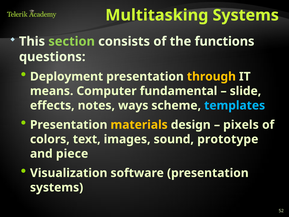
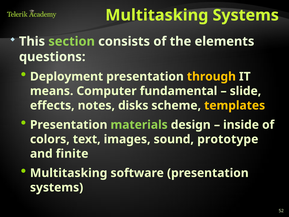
functions: functions -> elements
ways: ways -> disks
templates colour: light blue -> yellow
materials colour: yellow -> light green
pixels: pixels -> inside
piece: piece -> finite
Visualization at (69, 173): Visualization -> Multitasking
